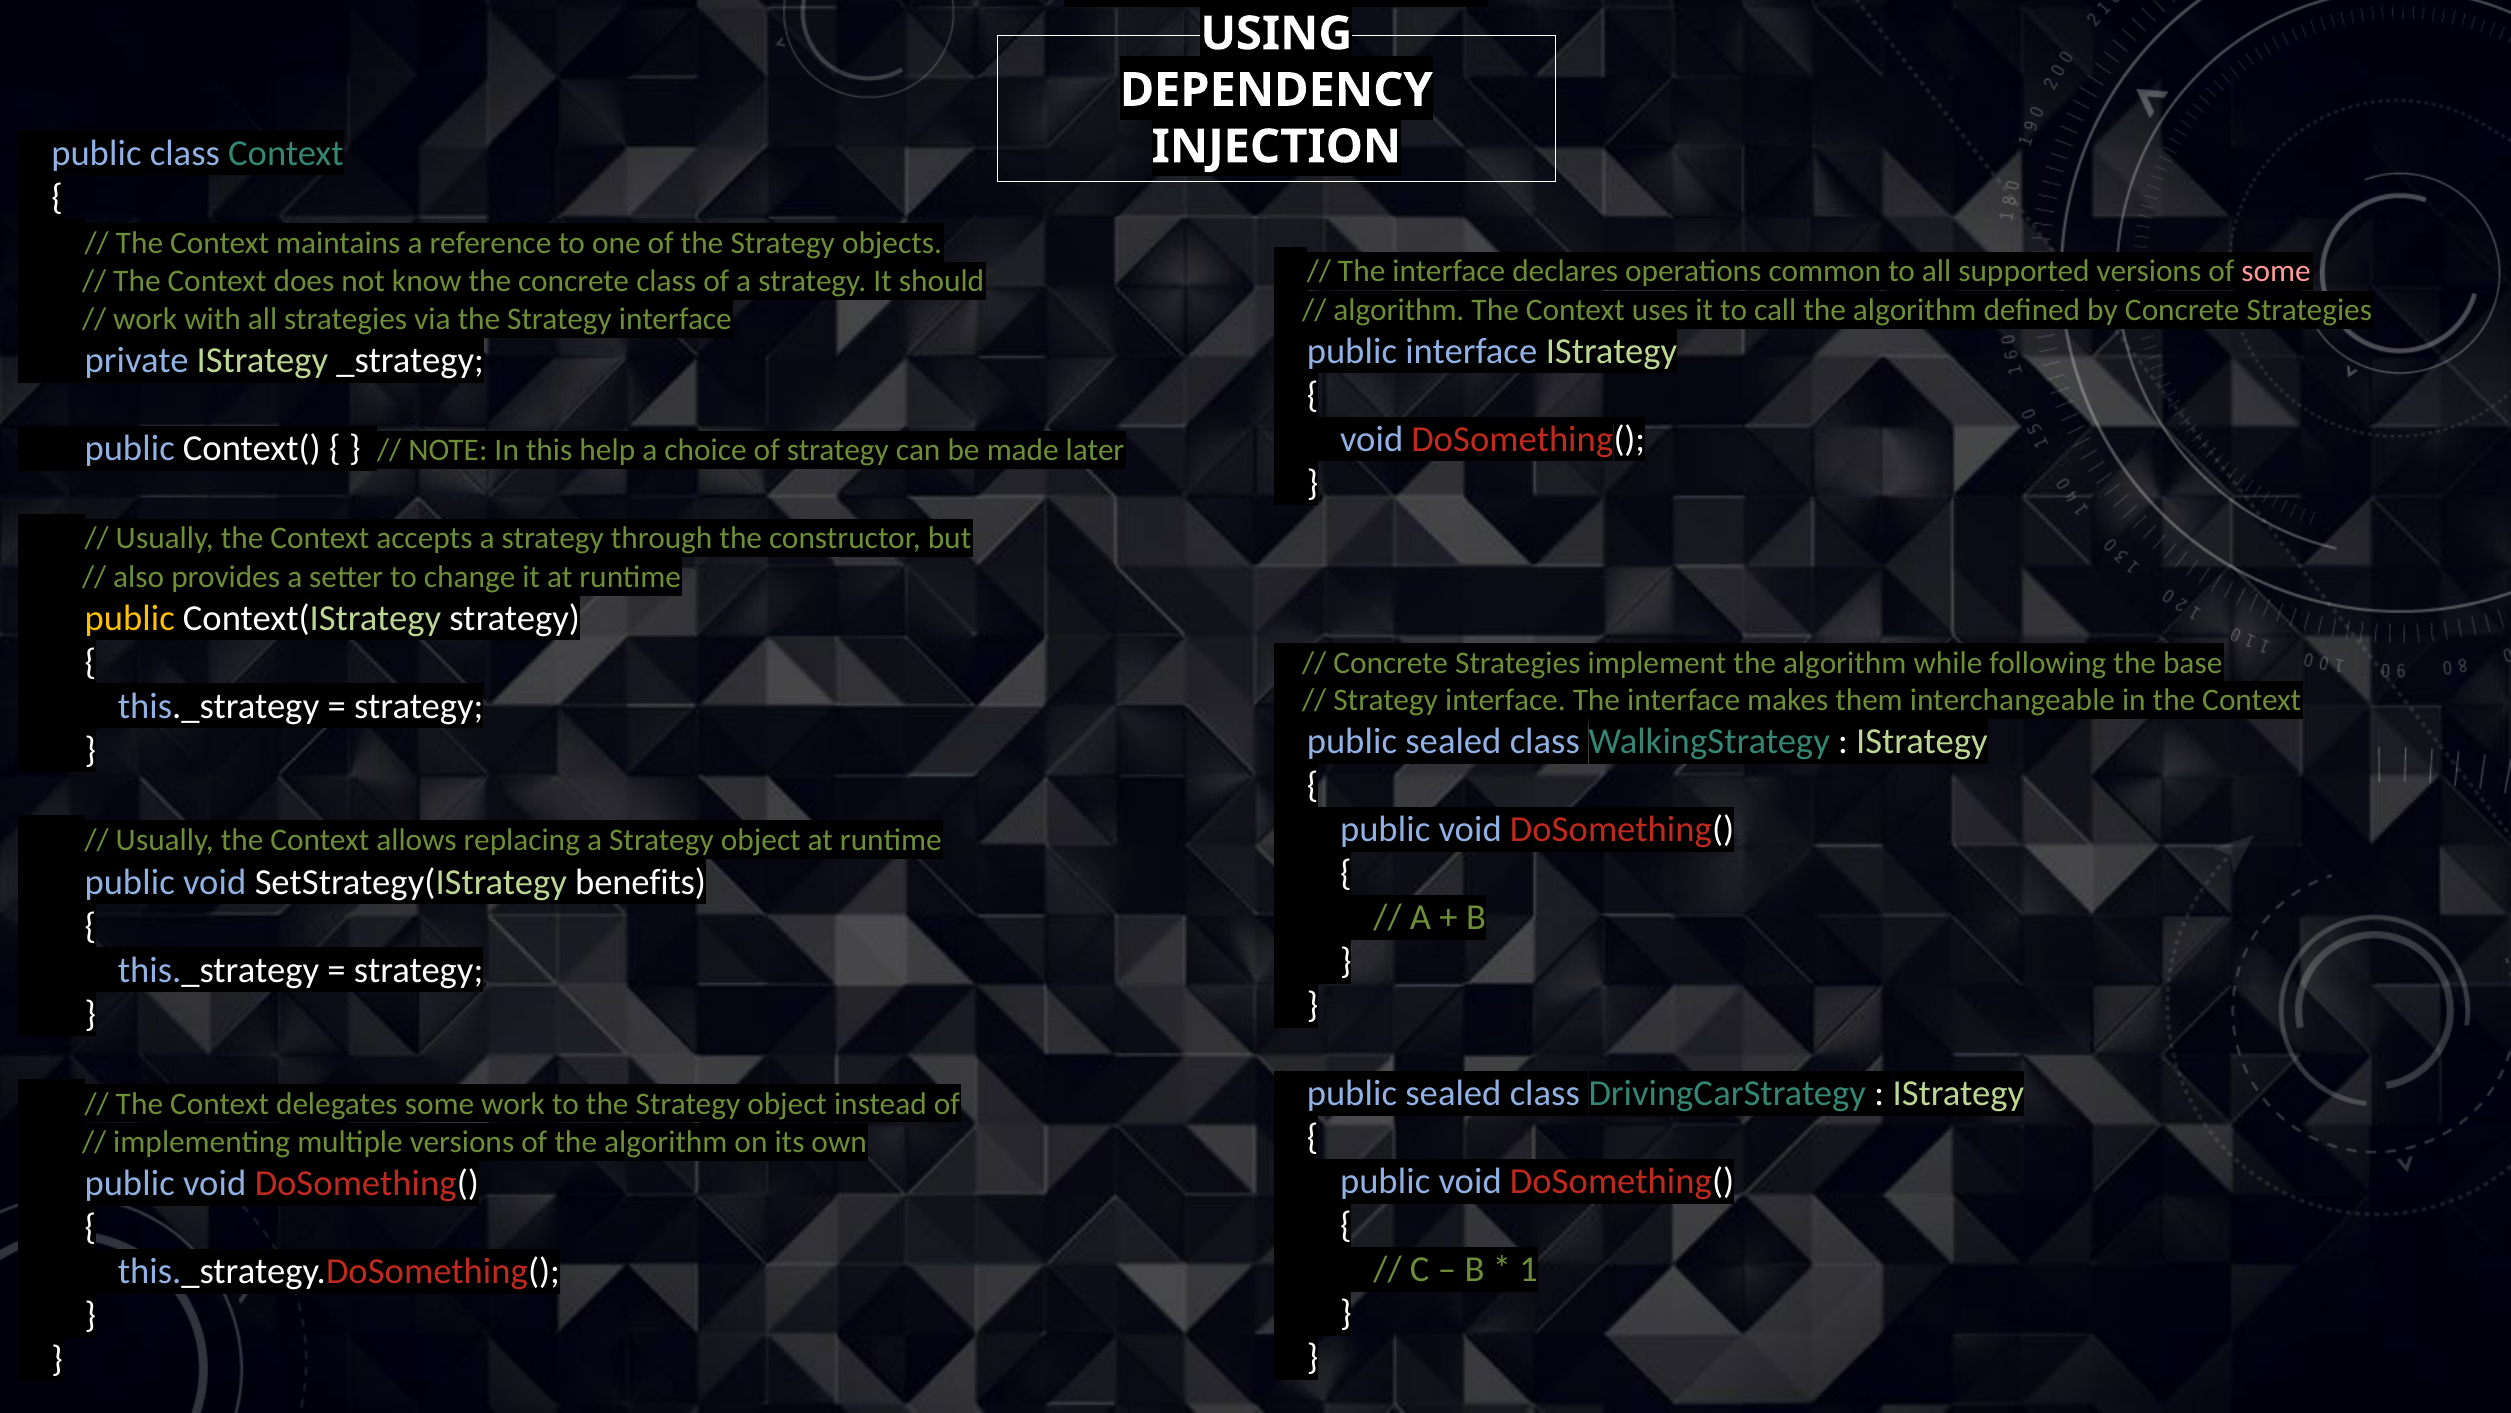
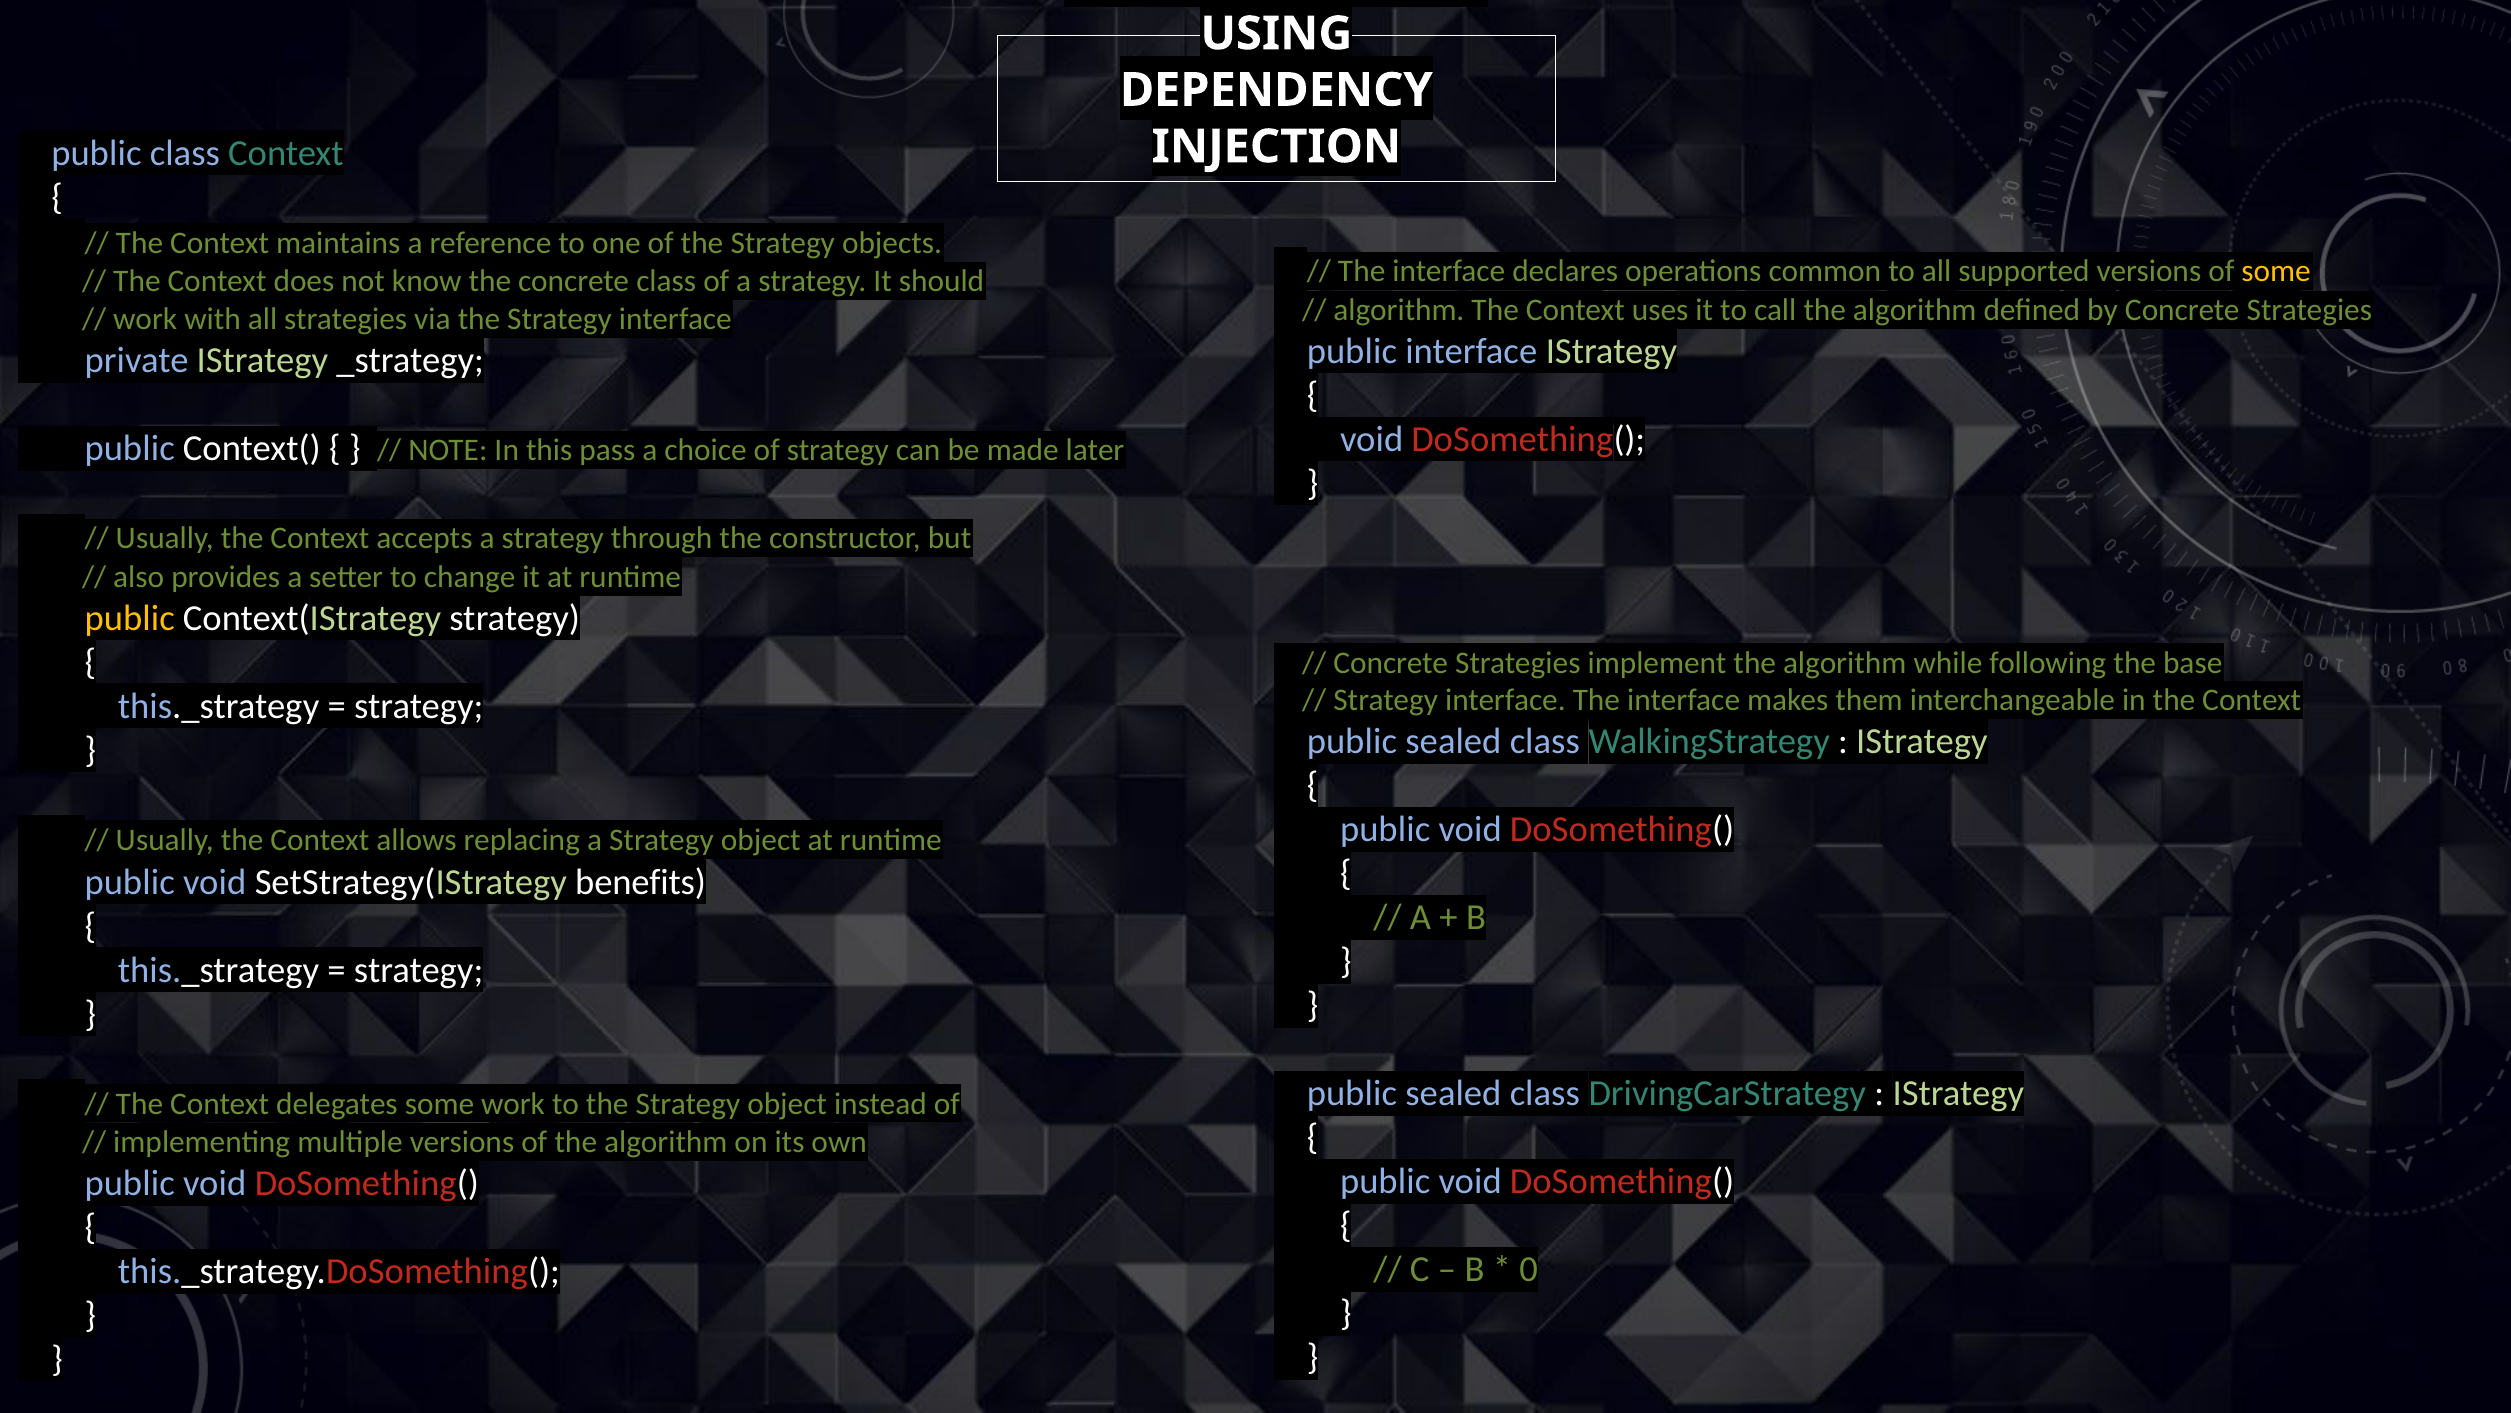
some at (2276, 271) colour: pink -> yellow
help: help -> pass
1: 1 -> 0
